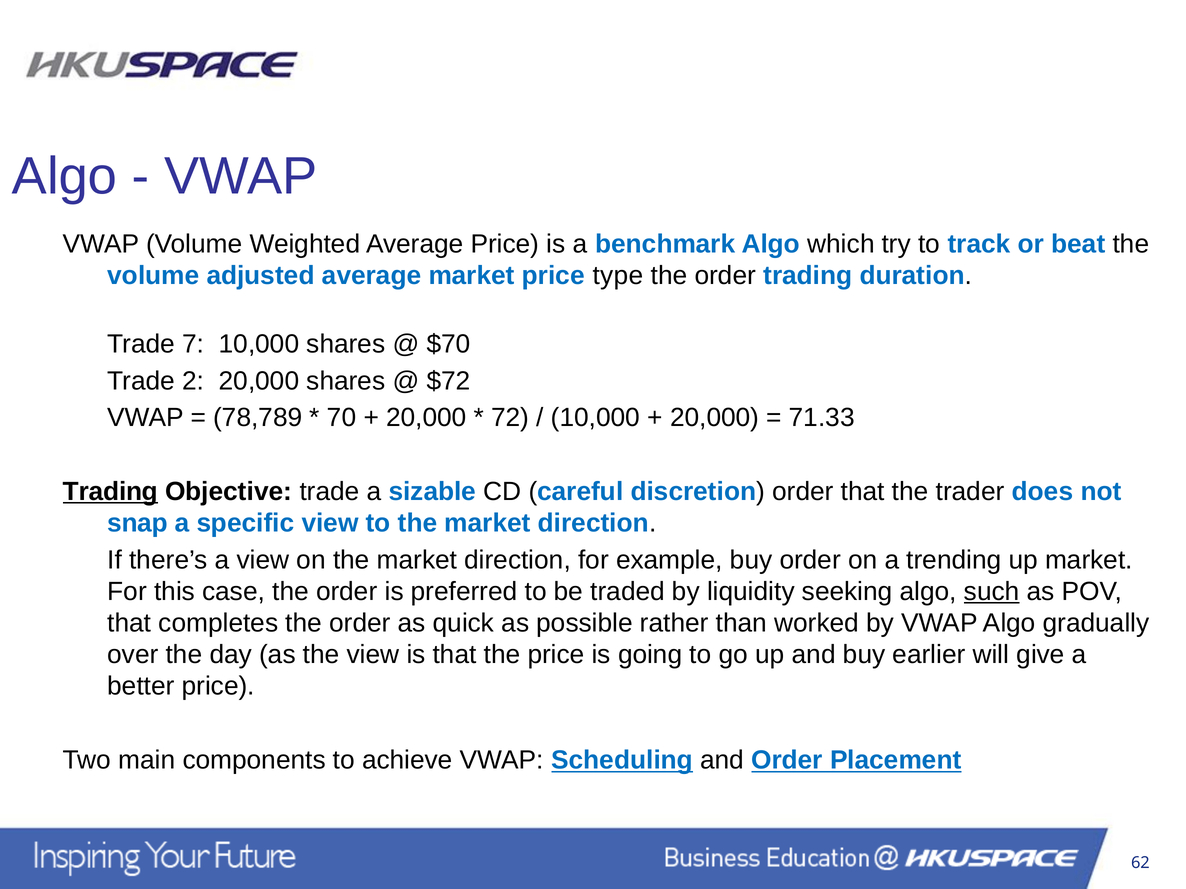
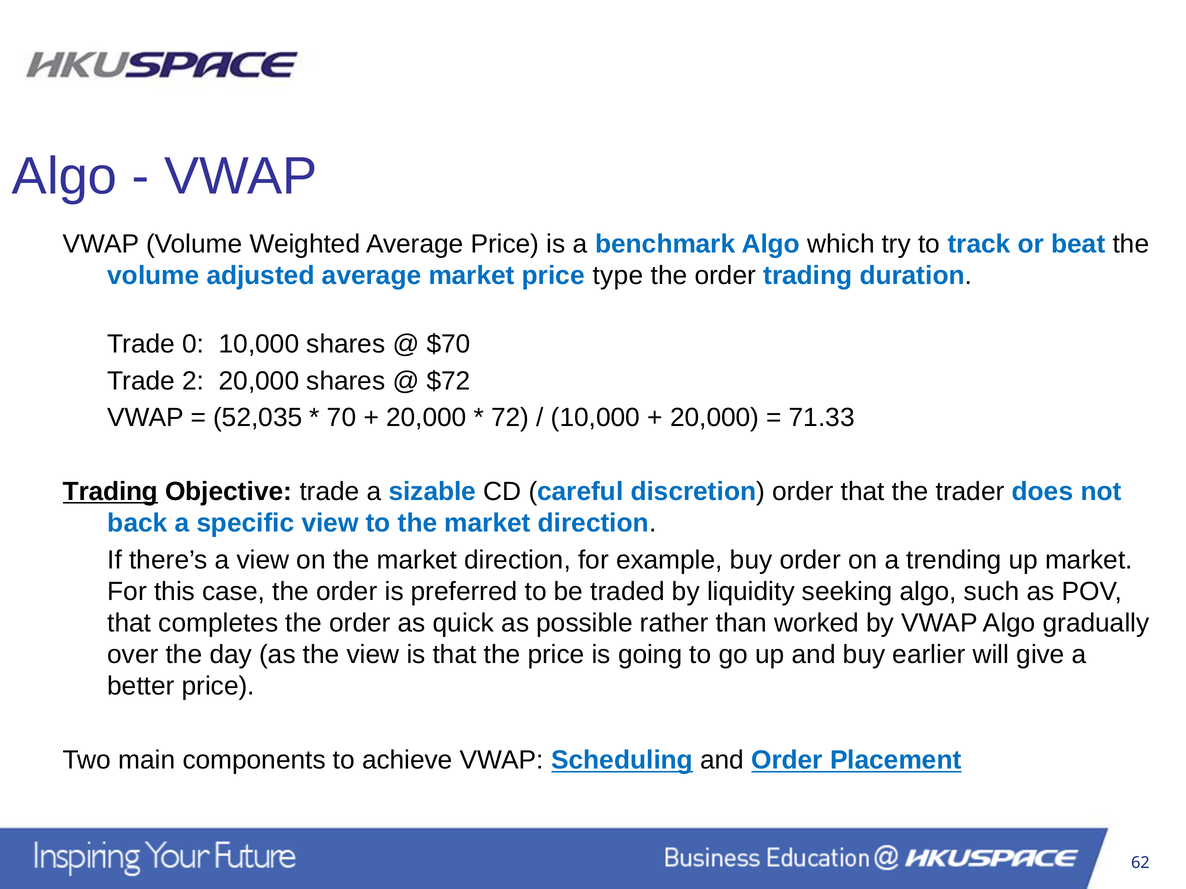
7: 7 -> 0
78,789: 78,789 -> 52,035
snap: snap -> back
such underline: present -> none
